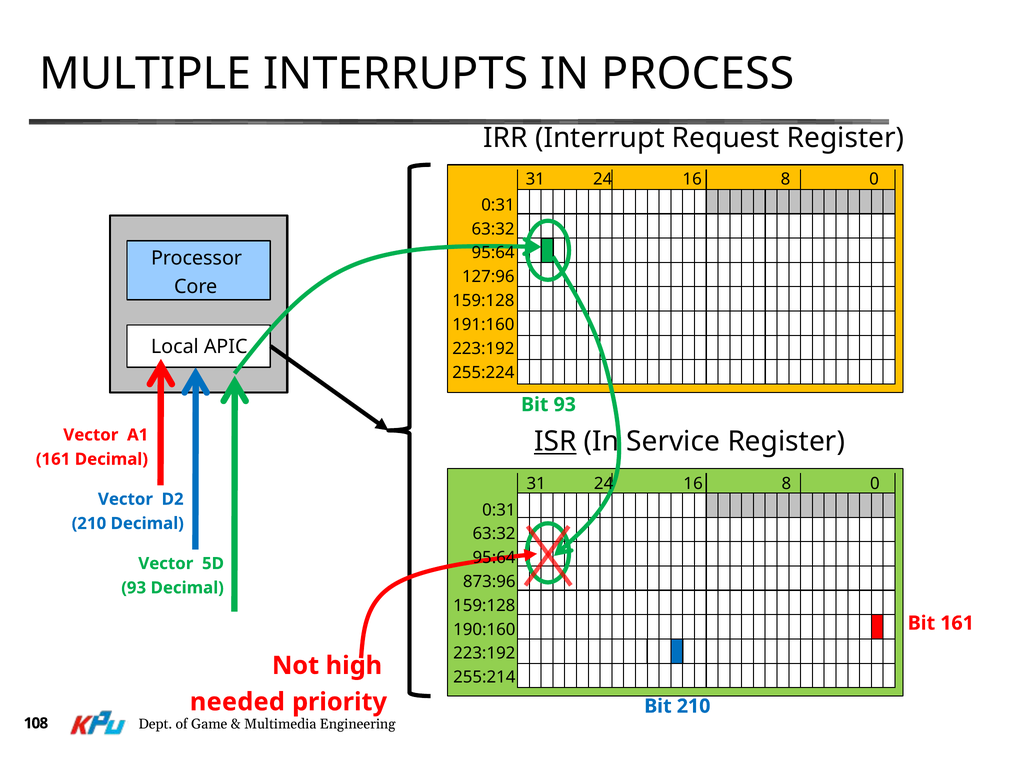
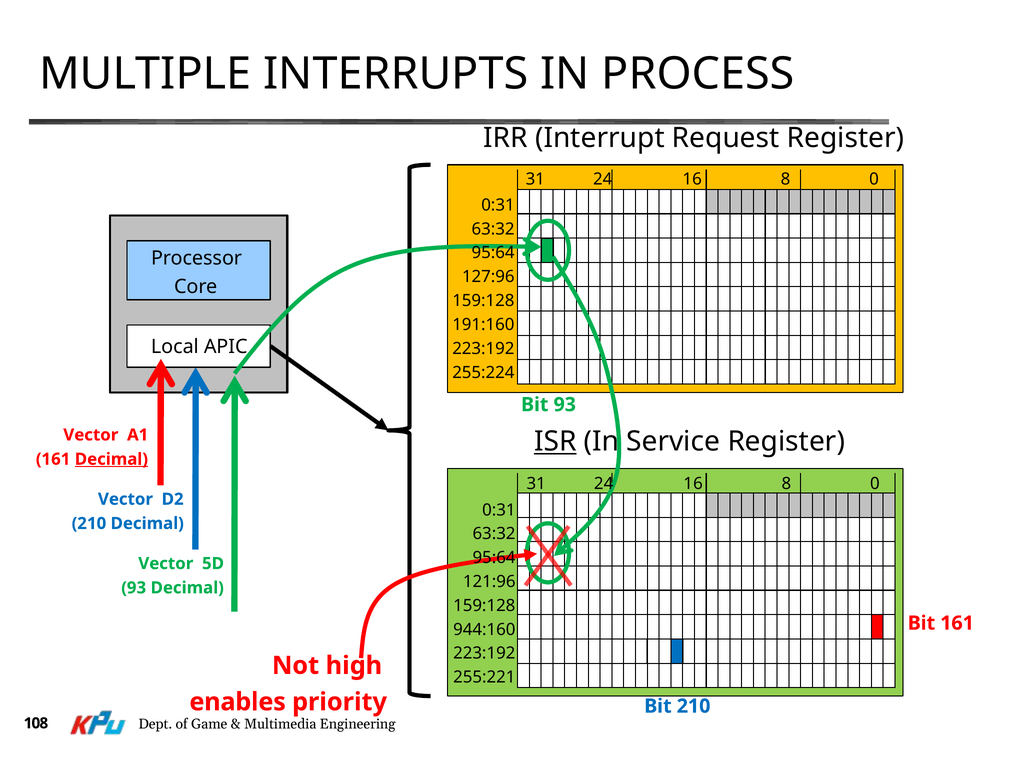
Decimal at (111, 459) underline: none -> present
873:96: 873:96 -> 121:96
190:160: 190:160 -> 944:160
255:214: 255:214 -> 255:221
needed: needed -> enables
